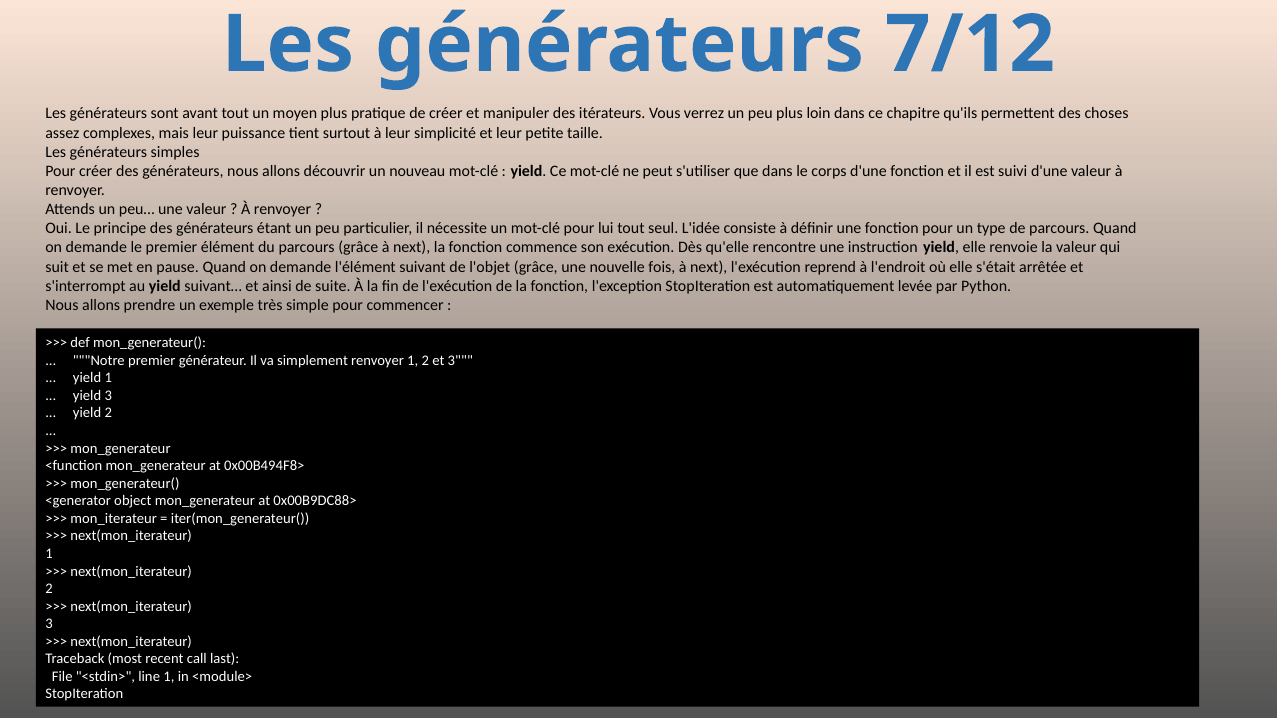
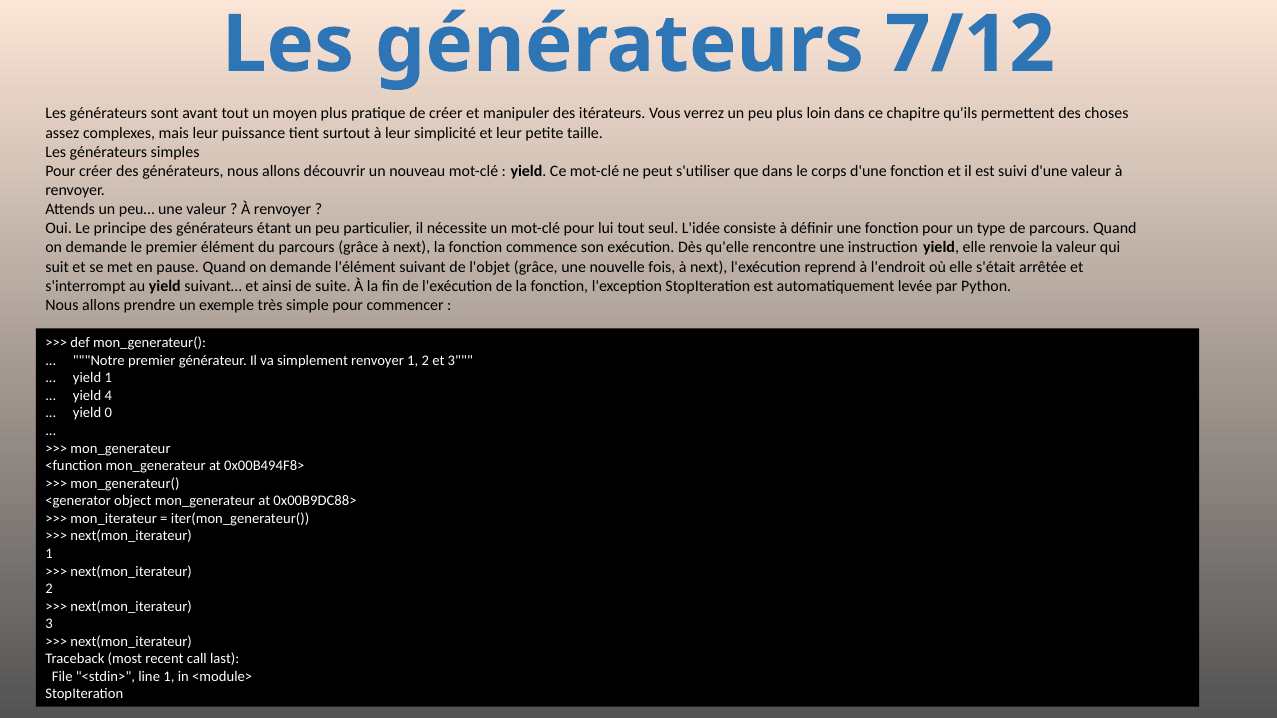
yield 3: 3 -> 4
yield 2: 2 -> 0
